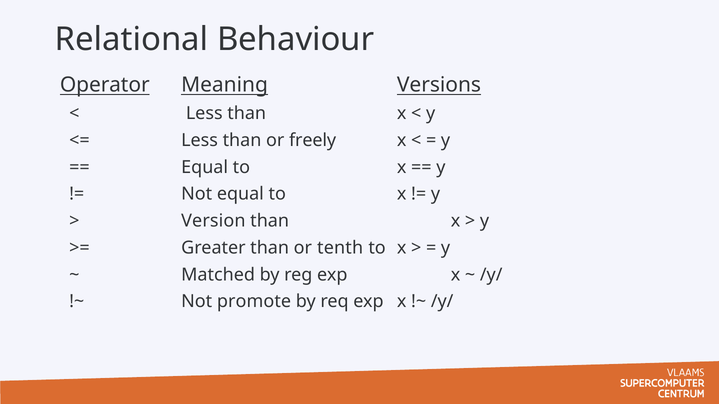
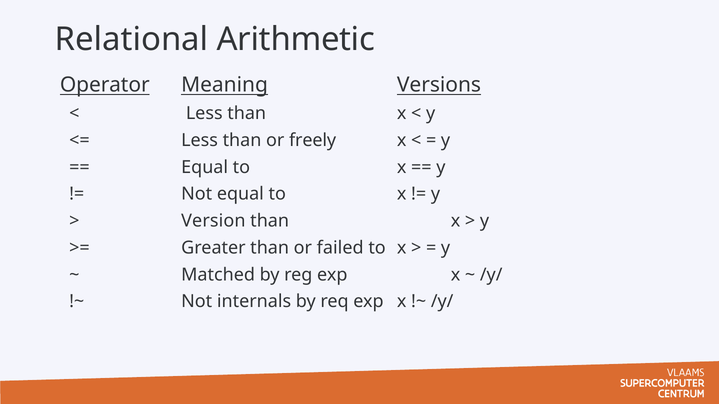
Behaviour: Behaviour -> Arithmetic
tenth: tenth -> failed
promote: promote -> internals
